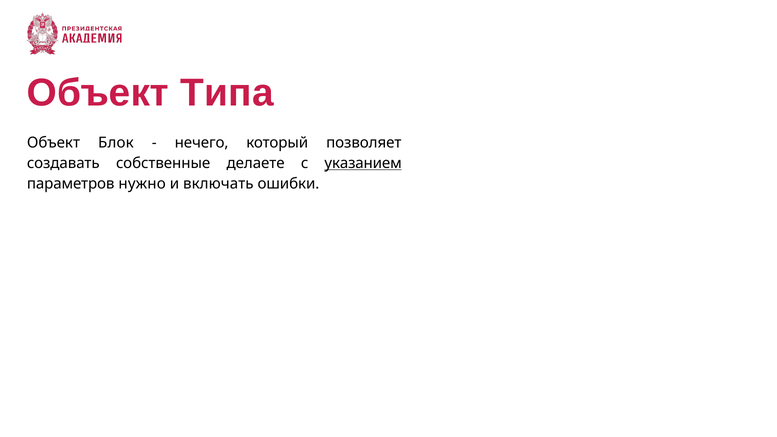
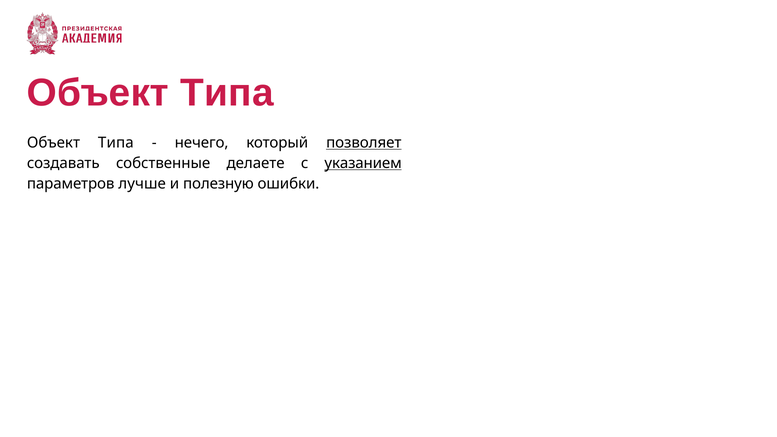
Блок at (116, 143): Блок -> Типа
позволяет underline: none -> present
нужно: нужно -> лучше
включать: включать -> полезную
